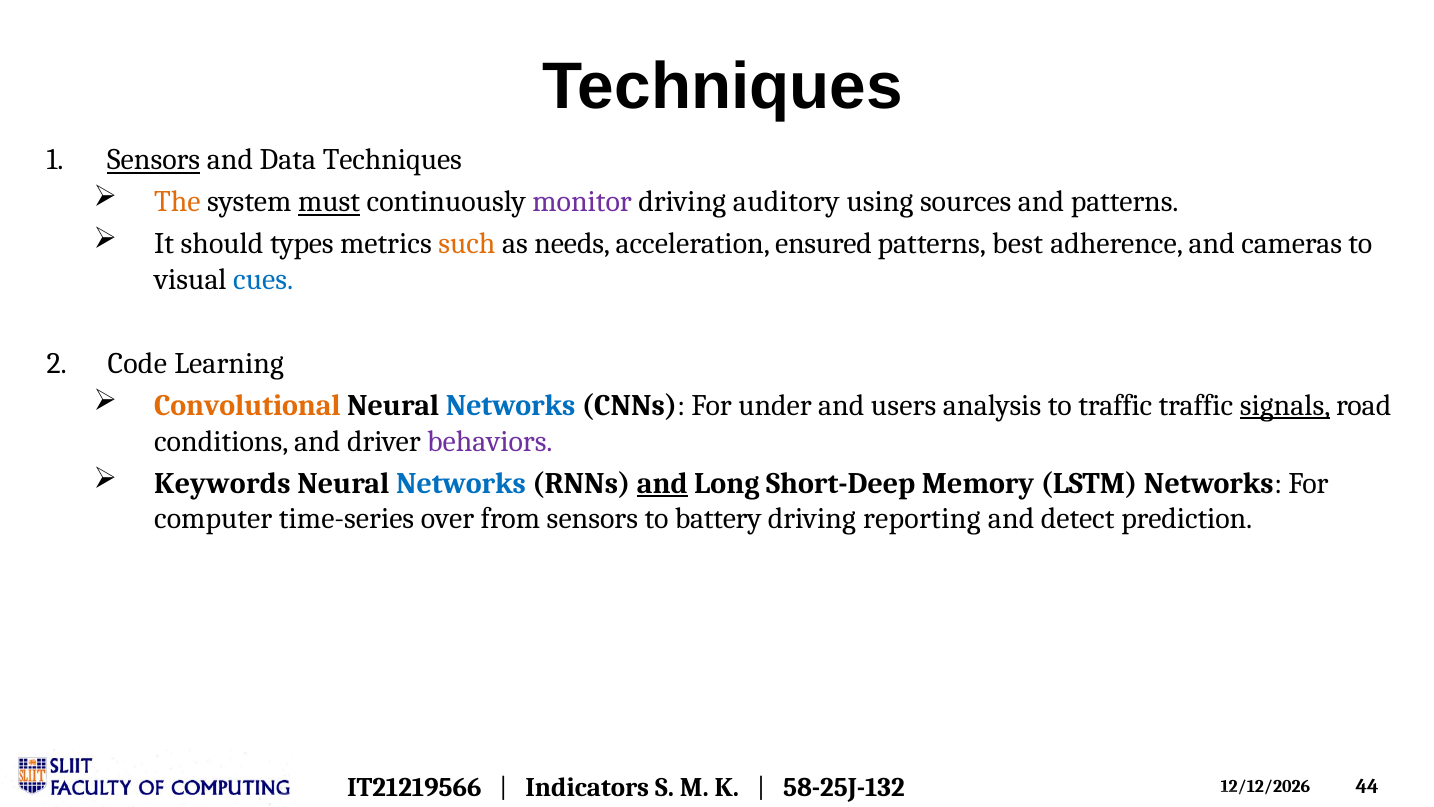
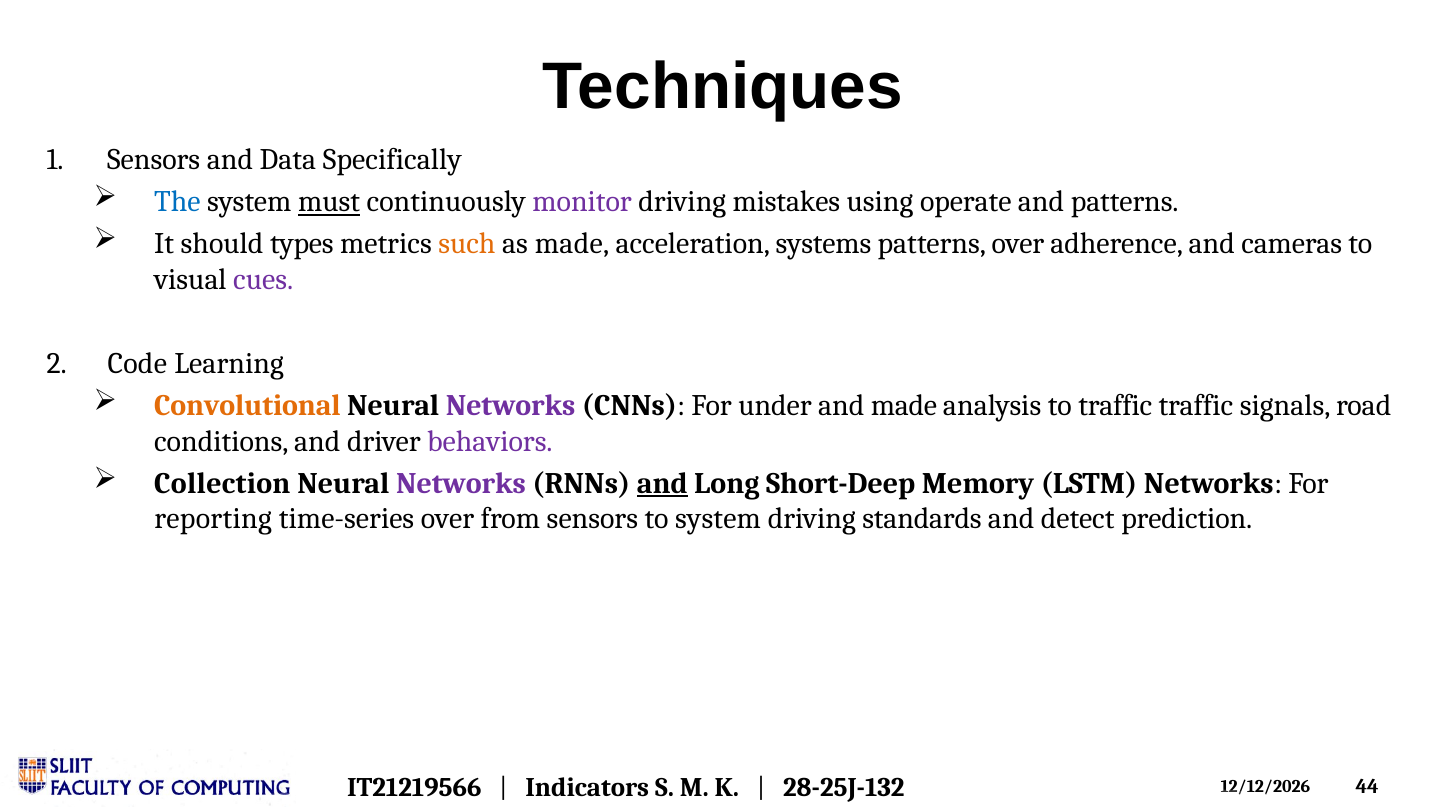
Sensors at (154, 160) underline: present -> none
Data Techniques: Techniques -> Specifically
The colour: orange -> blue
auditory: auditory -> mistakes
sources: sources -> operate
as needs: needs -> made
ensured: ensured -> systems
patterns best: best -> over
cues colour: blue -> purple
Networks at (511, 405) colour: blue -> purple
and users: users -> made
signals underline: present -> none
Keywords: Keywords -> Collection
Networks at (461, 483) colour: blue -> purple
computer: computer -> reporting
to battery: battery -> system
reporting: reporting -> standards
58-25J-132: 58-25J-132 -> 28-25J-132
